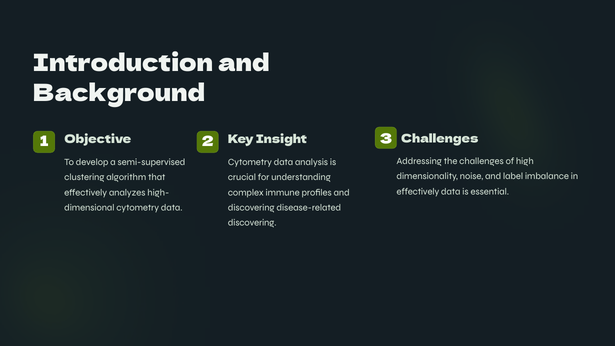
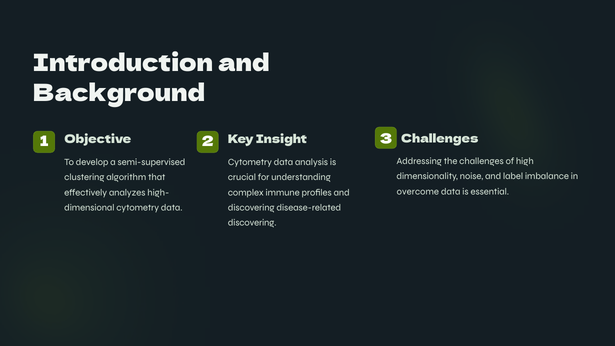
effectively at (418, 192): effectively -> overcome
